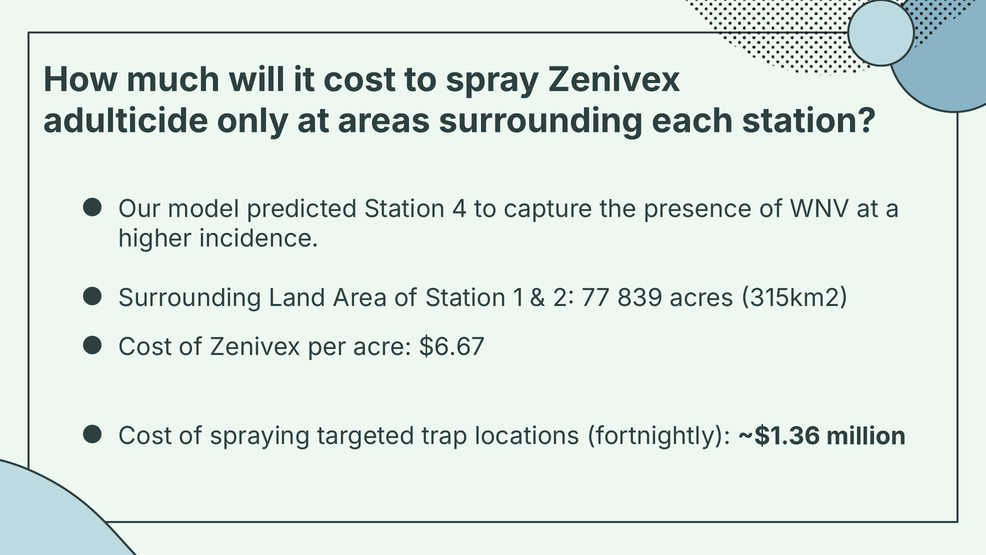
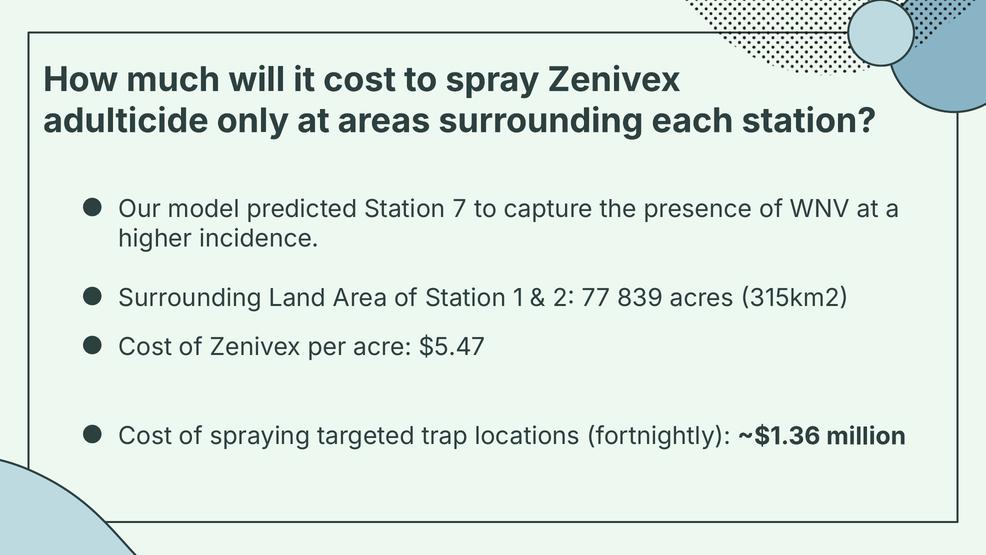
4: 4 -> 7
$6.67: $6.67 -> $5.47
